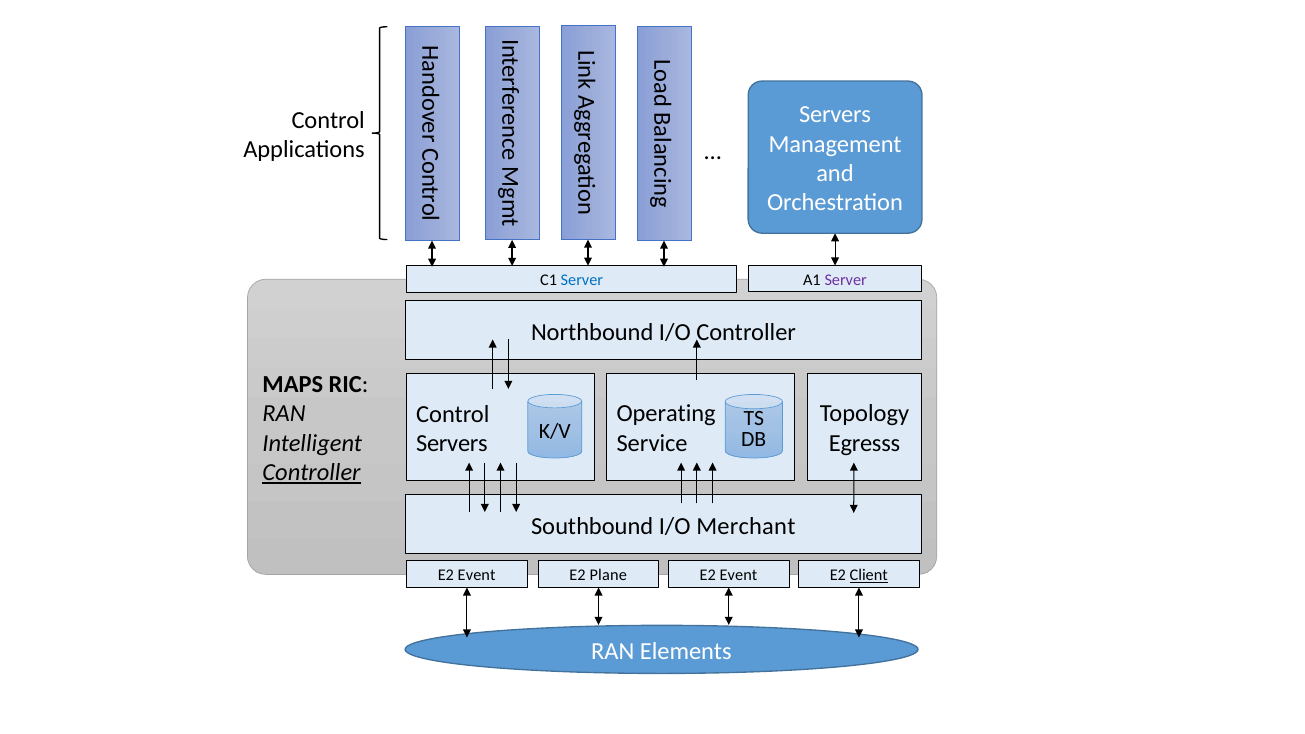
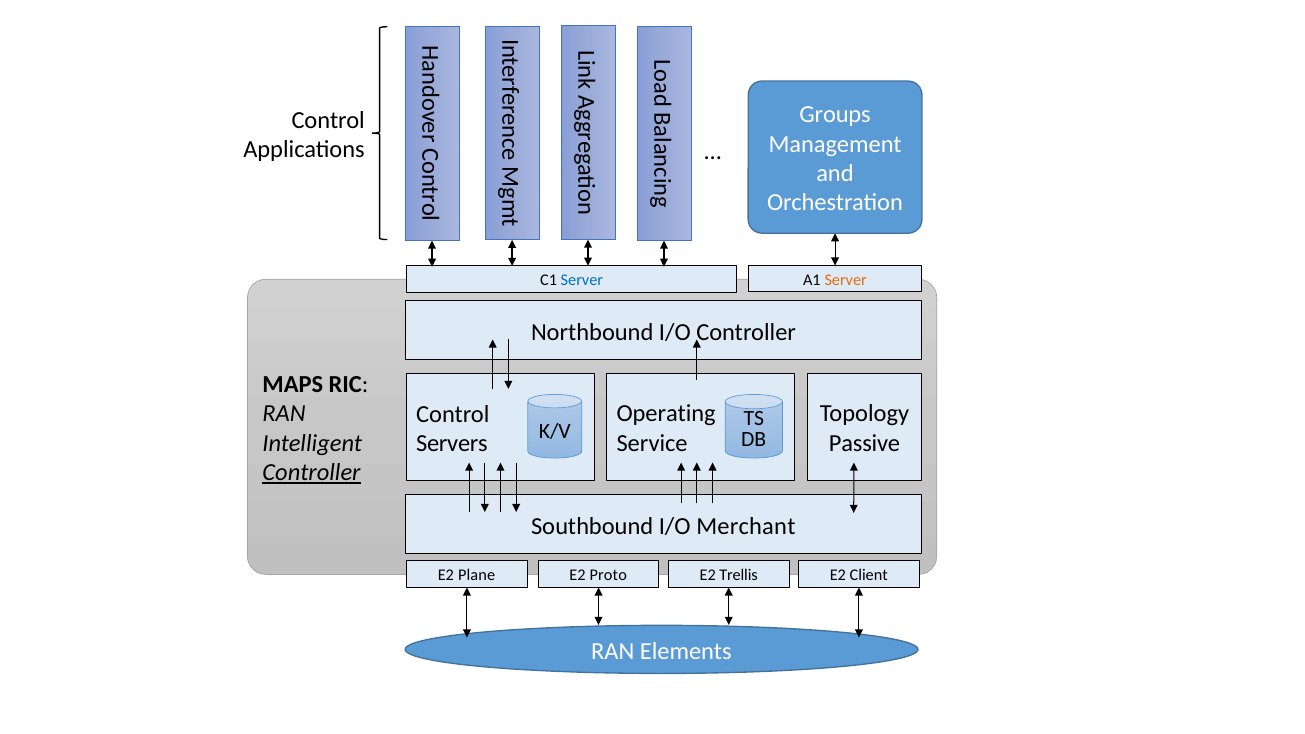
Servers at (835, 115): Servers -> Groups
Server at (846, 280) colour: purple -> orange
Egresss: Egresss -> Passive
Event at (477, 575): Event -> Plane
Plane: Plane -> Proto
Event at (738, 575): Event -> Trellis
Client underline: present -> none
